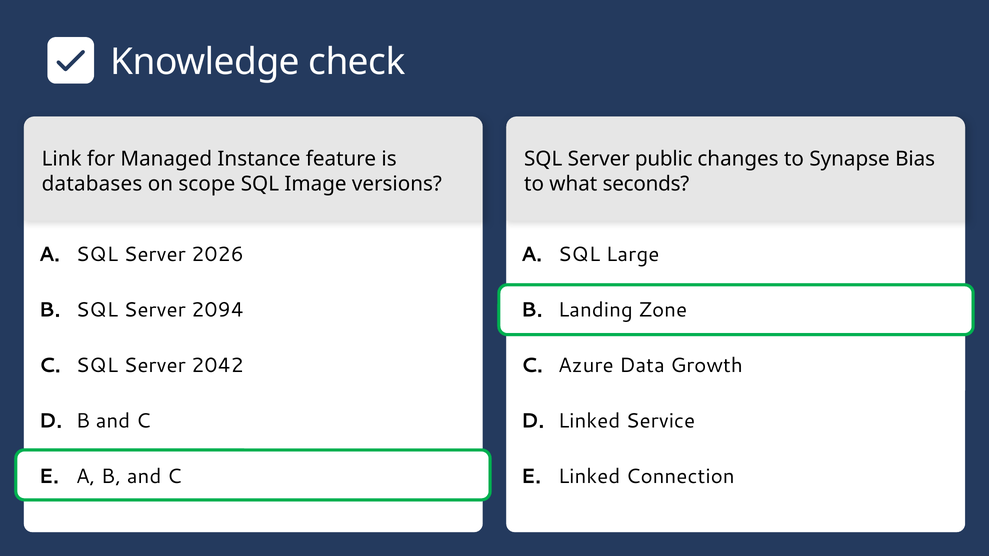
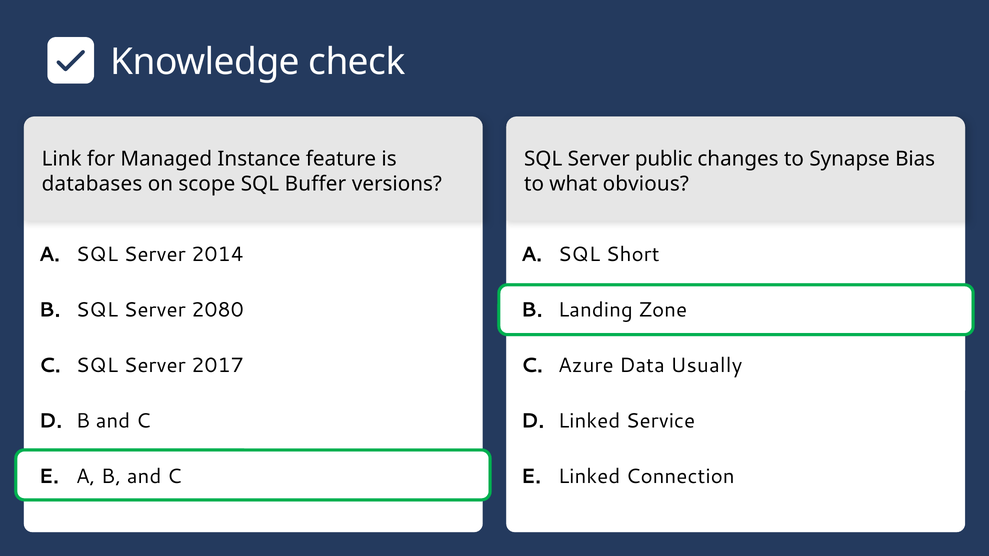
Image: Image -> Buffer
seconds: seconds -> obvious
2026: 2026 -> 2014
Large: Large -> Short
2094: 2094 -> 2080
2042: 2042 -> 2017
Growth: Growth -> Usually
